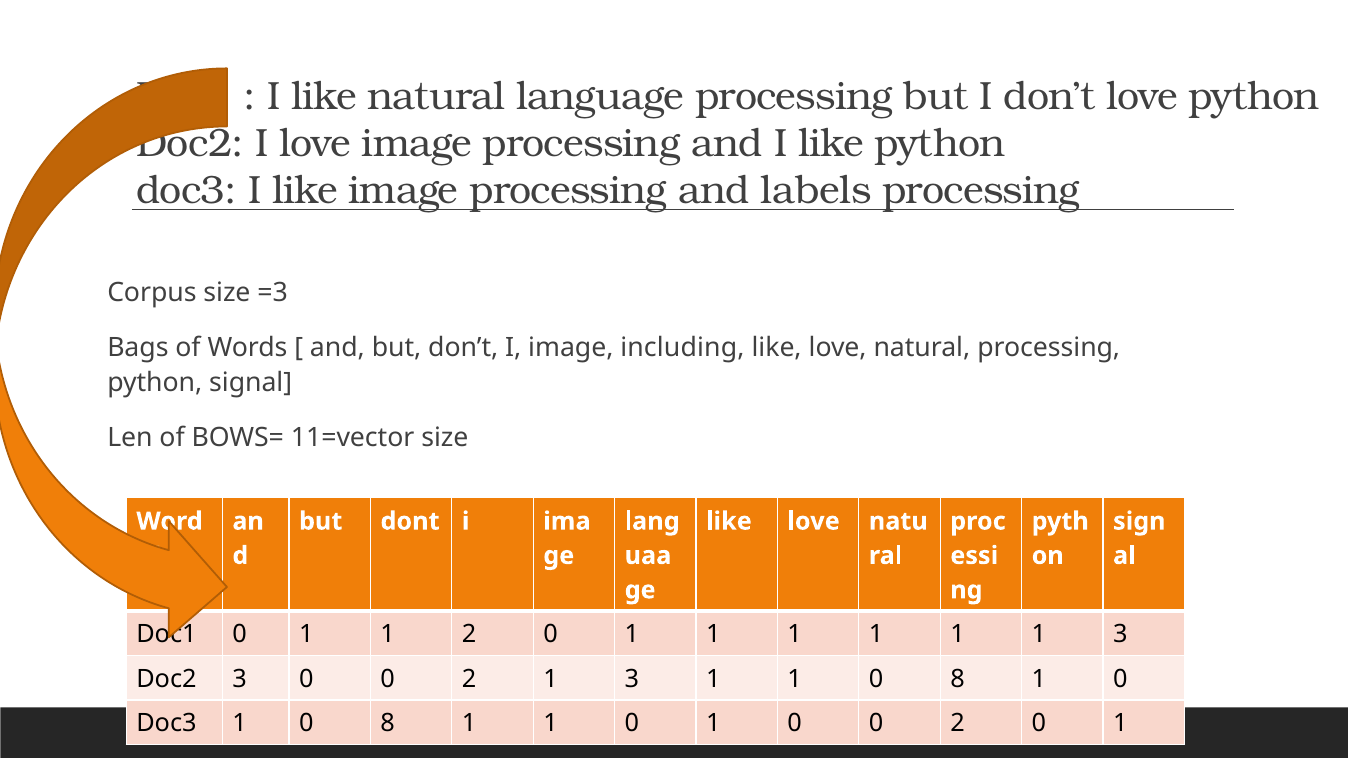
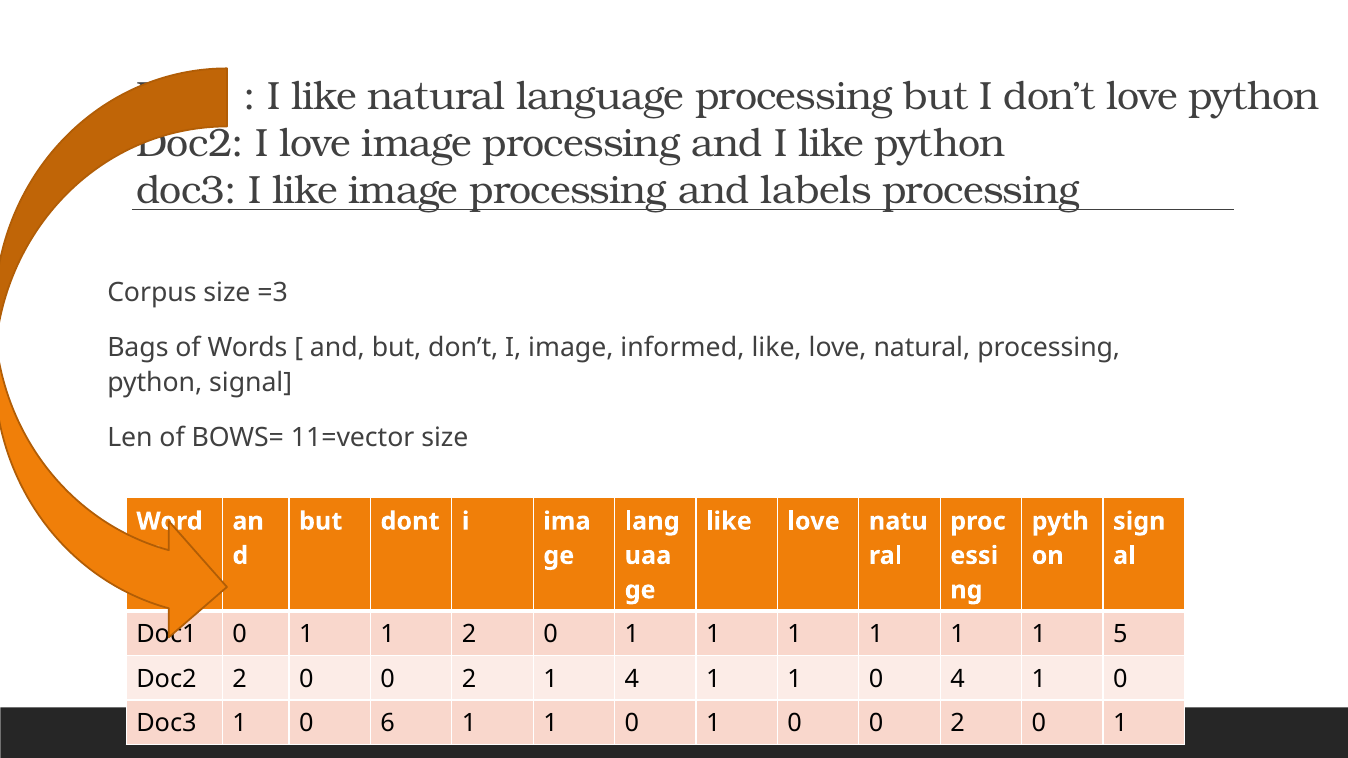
including: including -> informed
1 1 3: 3 -> 5
Doc2 3: 3 -> 2
2 1 3: 3 -> 4
1 1 0 8: 8 -> 4
Doc3 1 0 8: 8 -> 6
